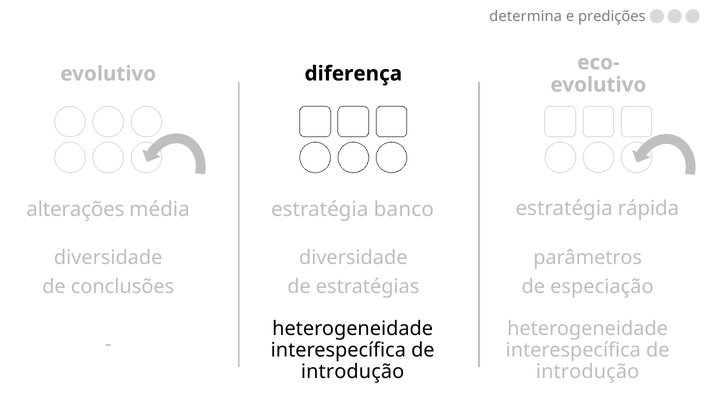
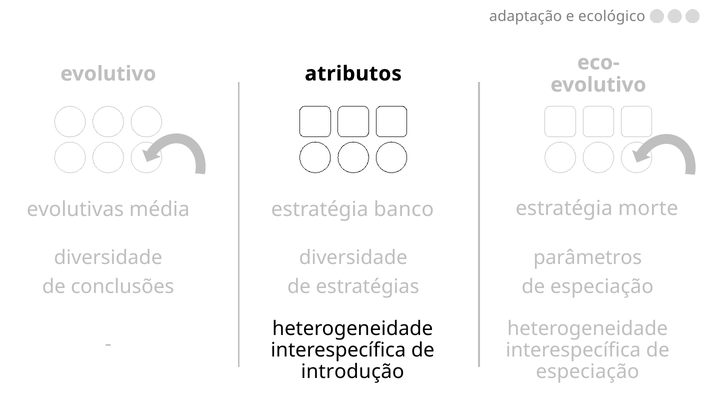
determina: determina -> adaptação
predições: predições -> ecológico
diferença: diferença -> atributos
alterações: alterações -> evolutivas
rápida: rápida -> morte
introdução at (588, 372): introdução -> especiação
